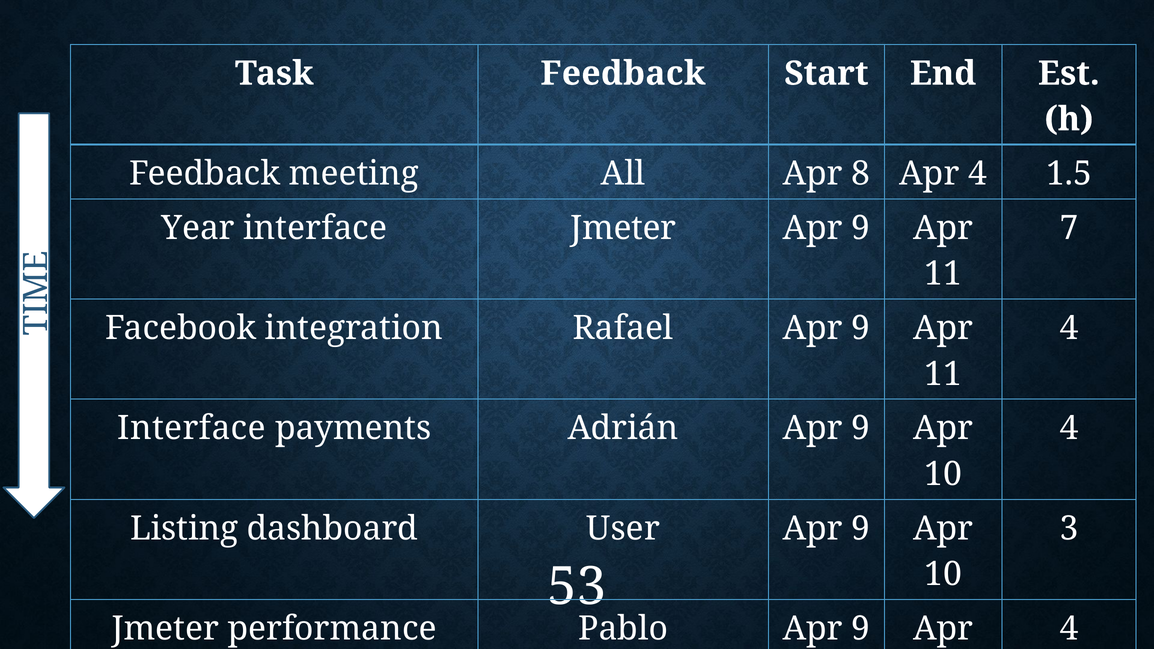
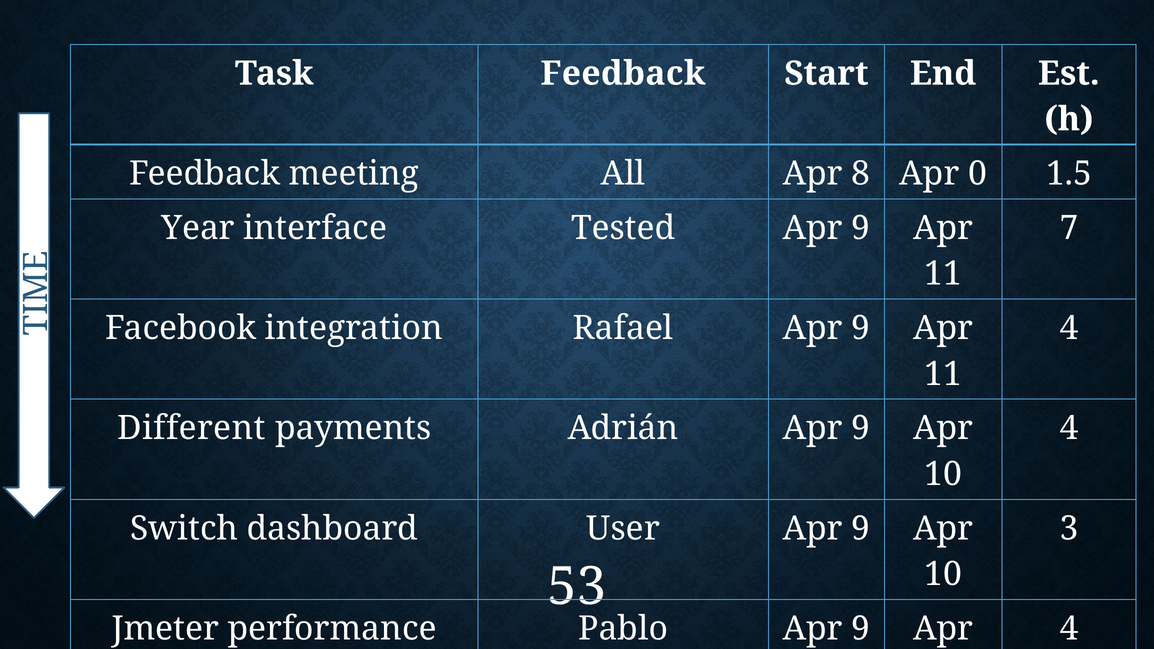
Apr 4: 4 -> 0
interface Jmeter: Jmeter -> Tested
Interface at (192, 428): Interface -> Different
Listing: Listing -> Switch
